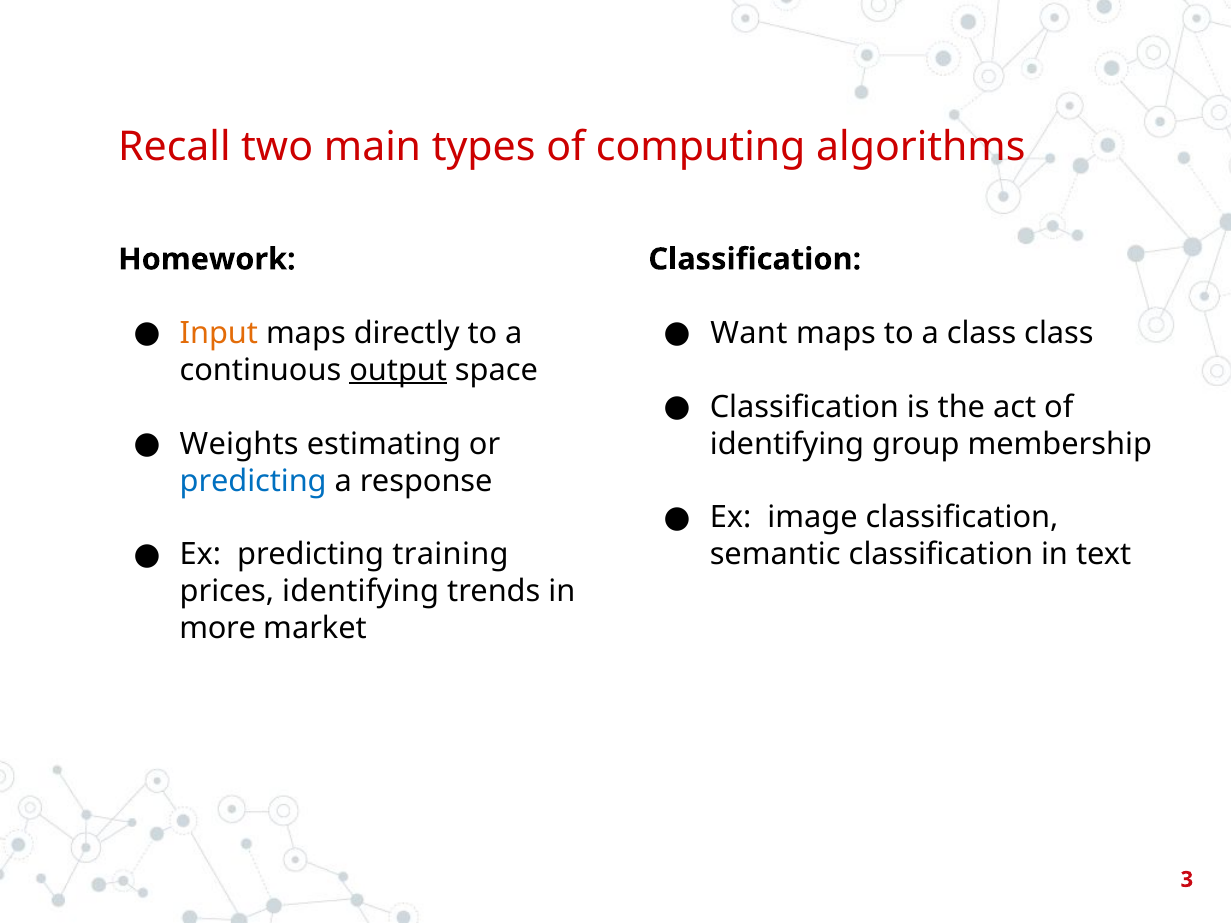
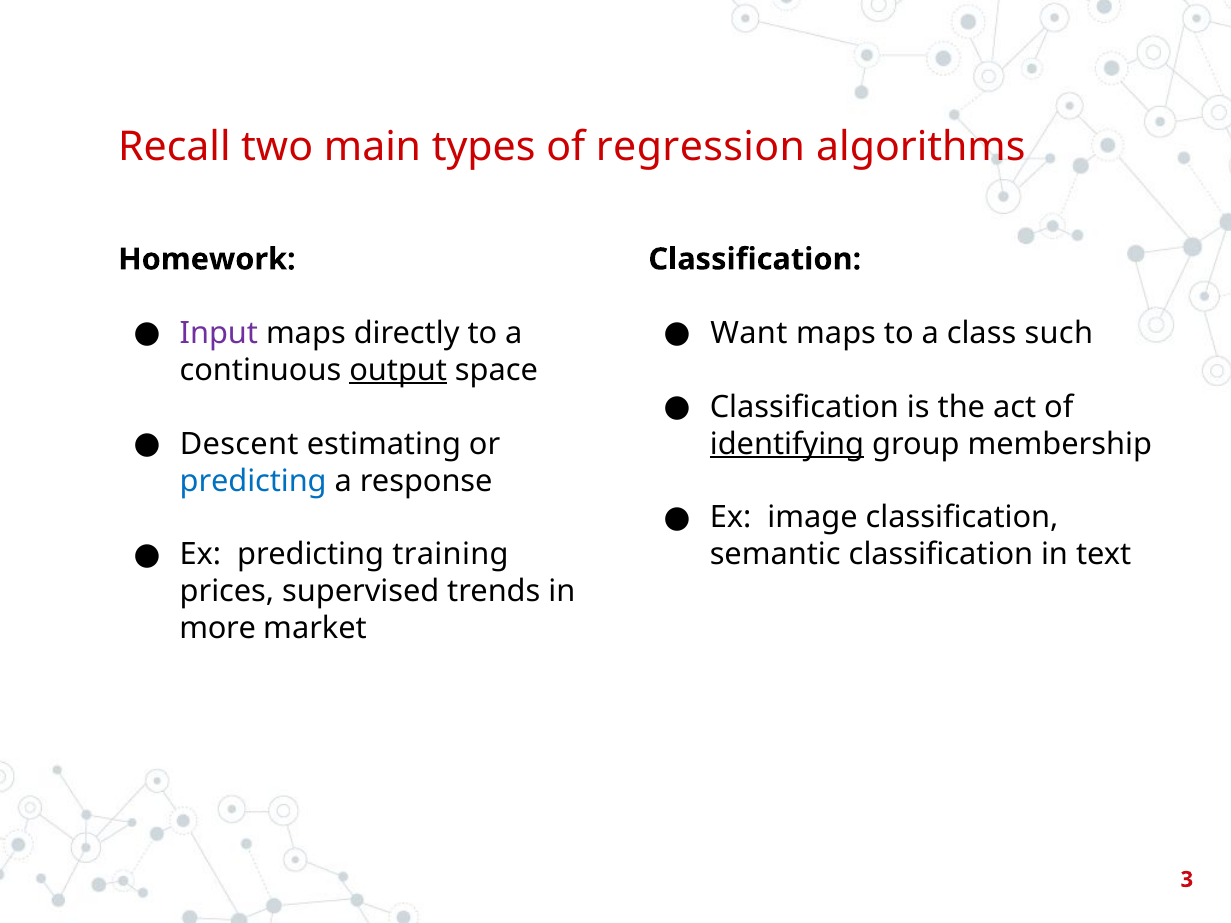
computing: computing -> regression
Input colour: orange -> purple
class class: class -> such
Weights: Weights -> Descent
identifying at (787, 444) underline: none -> present
prices identifying: identifying -> supervised
